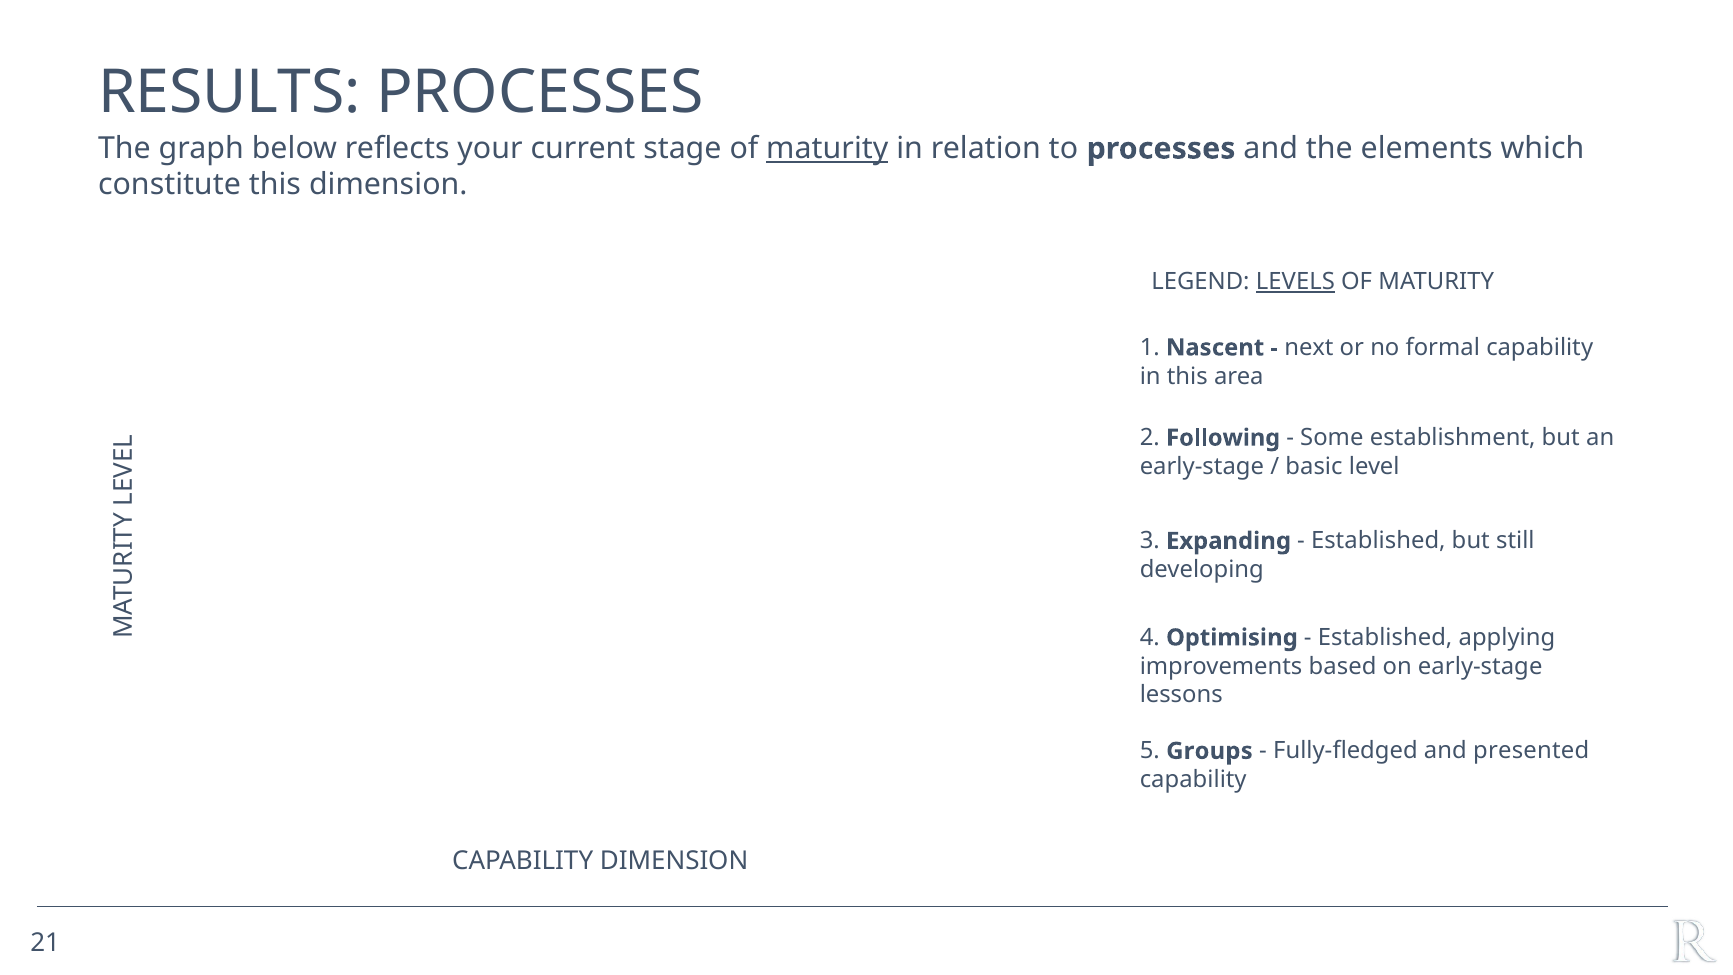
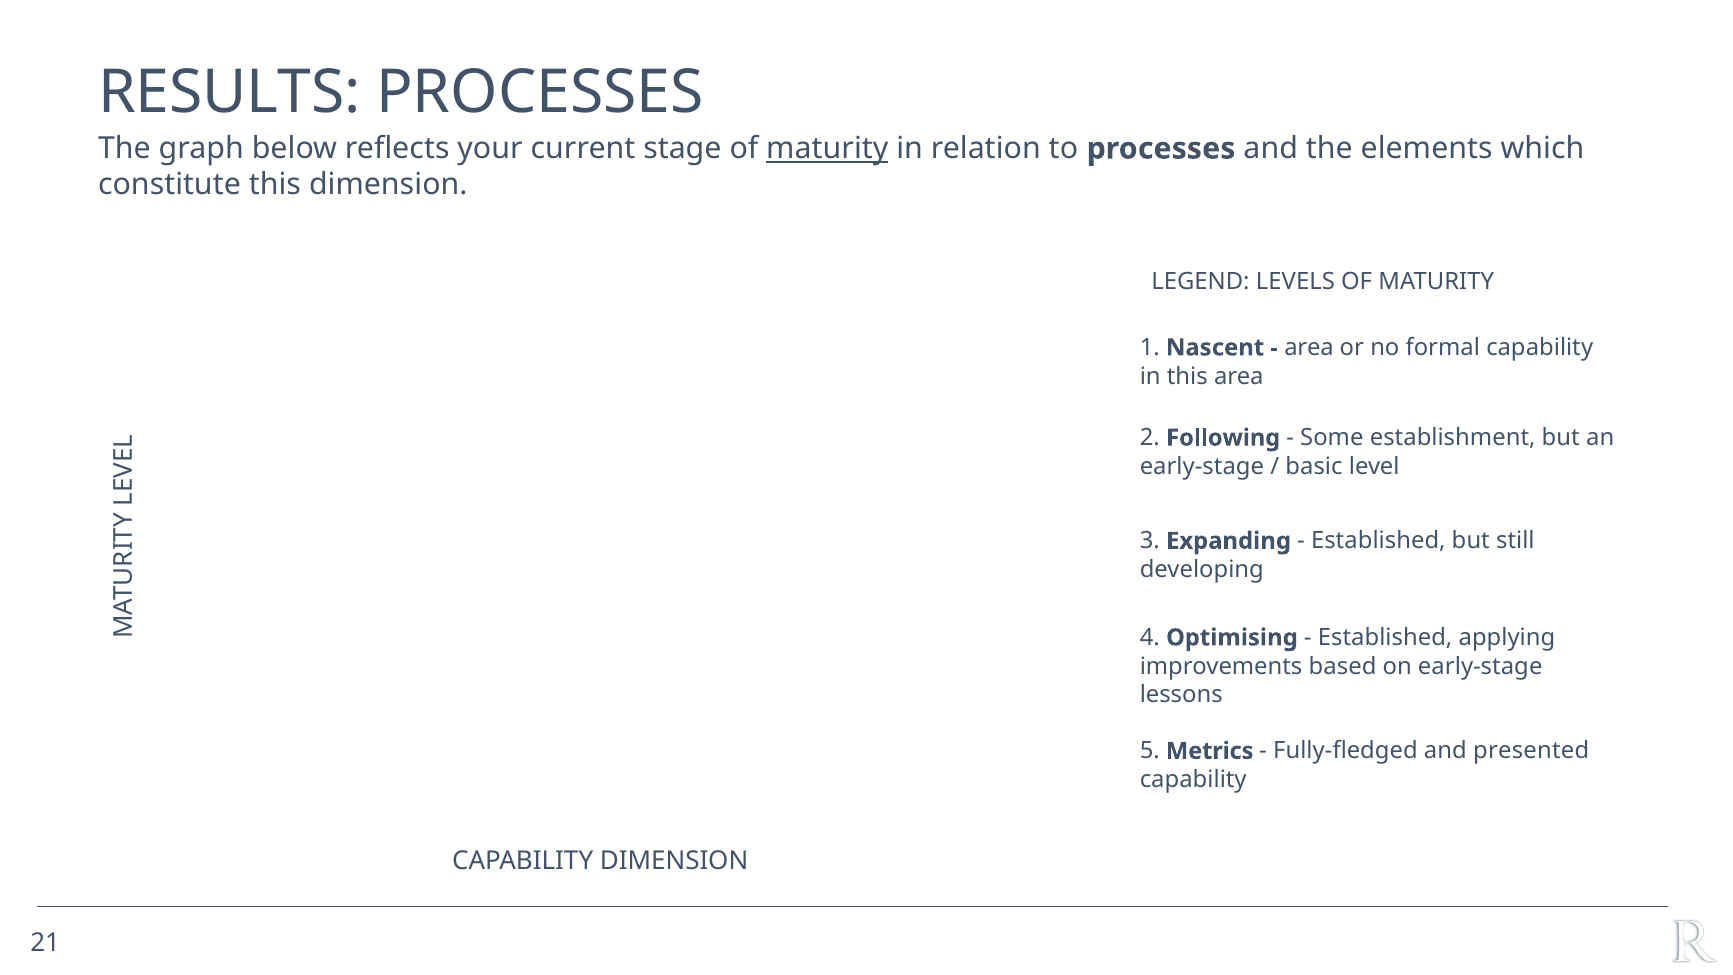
LEVELS underline: present -> none
next at (1309, 348): next -> area
Groups: Groups -> Metrics
